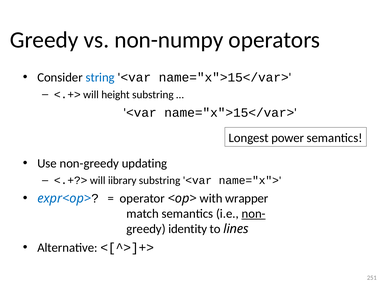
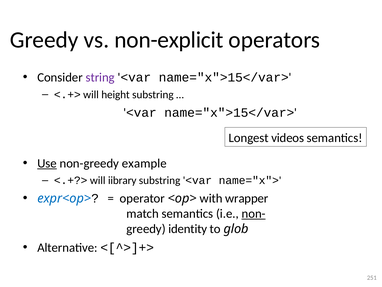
non-numpy: non-numpy -> non-explicit
string colour: blue -> purple
power: power -> videos
Use underline: none -> present
updating: updating -> example
lines: lines -> glob
